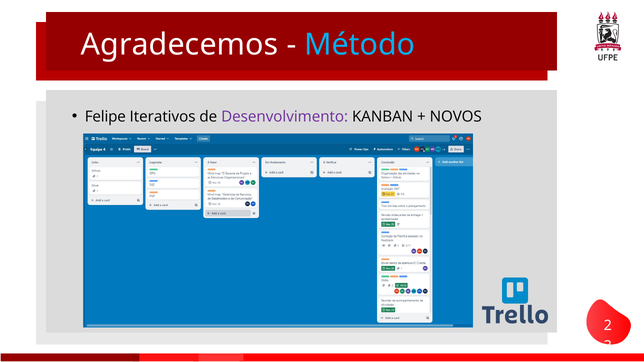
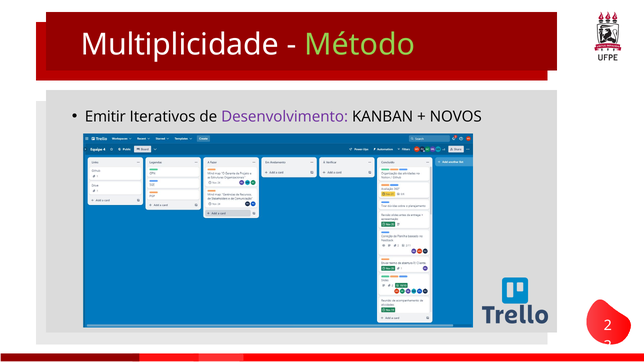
Agradecemos: Agradecemos -> Multiplicidade
Método colour: light blue -> light green
Felipe: Felipe -> Emitir
